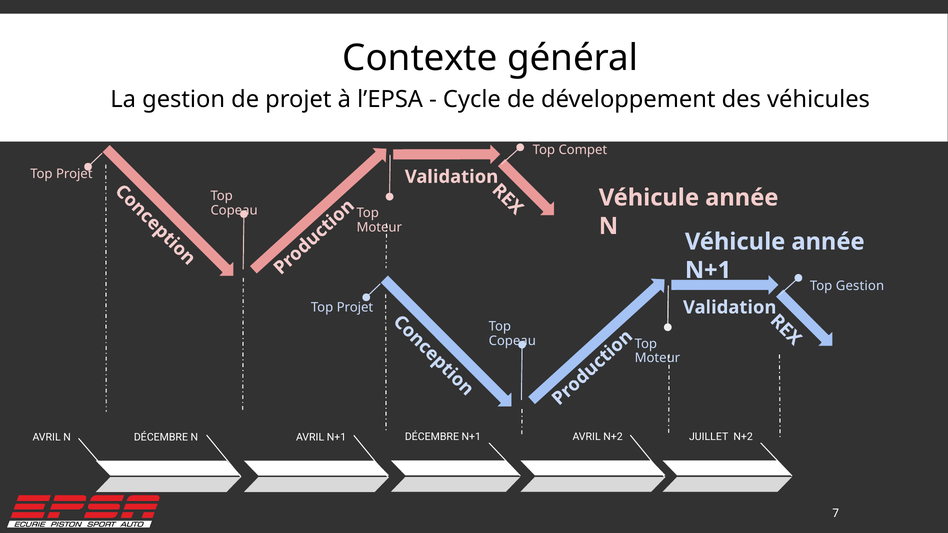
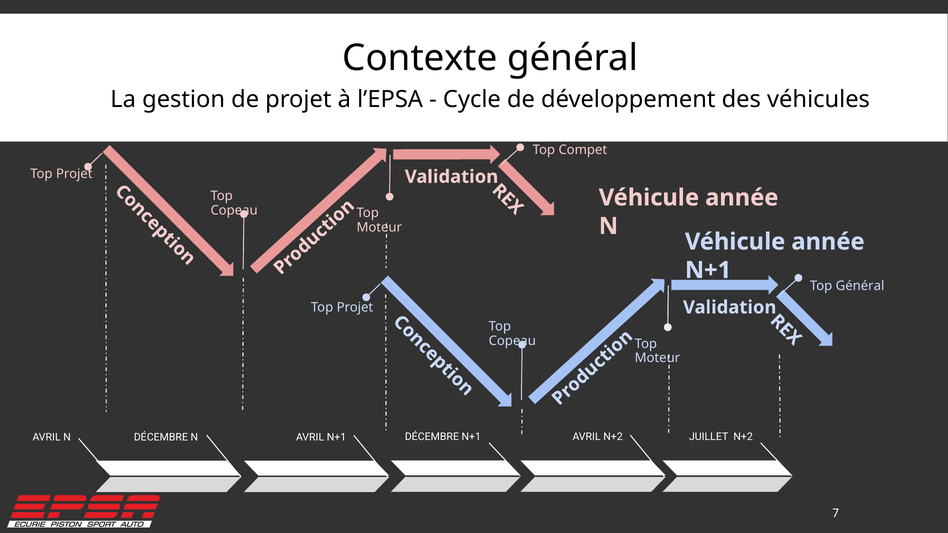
Top Gestion: Gestion -> Général
